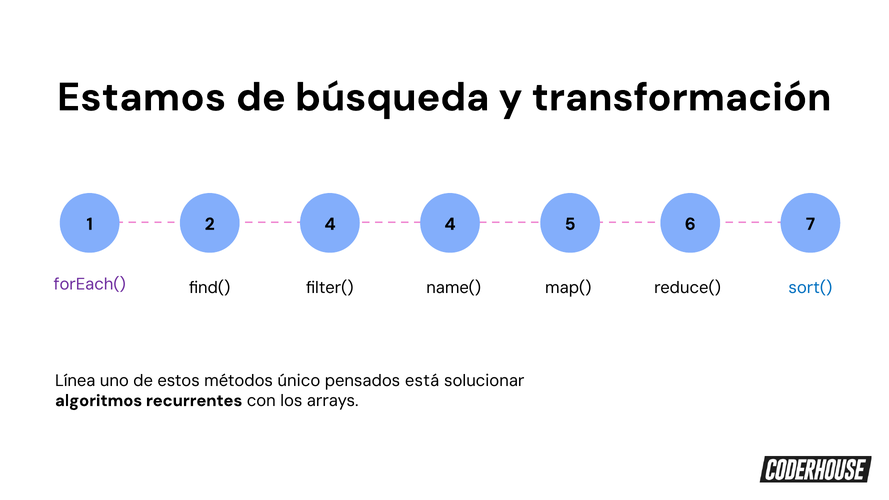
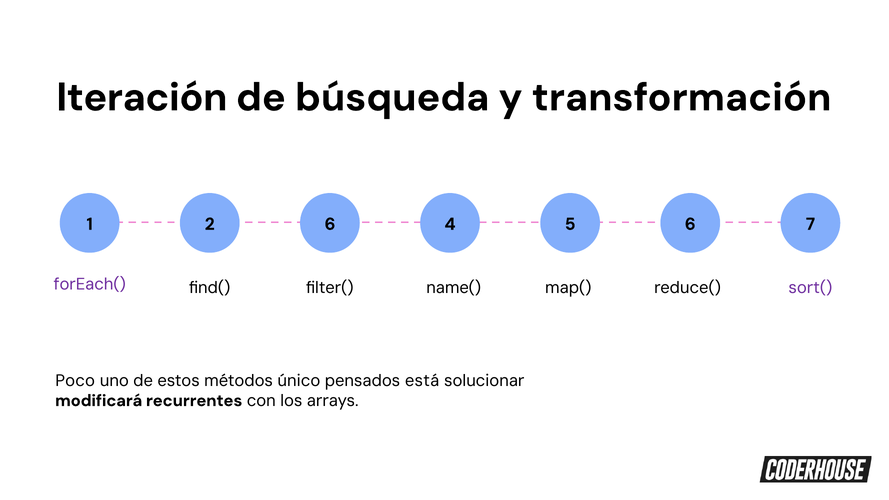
Estamos: Estamos -> Iteración
2 4: 4 -> 6
sort( colour: blue -> purple
Línea: Línea -> Poco
algoritmos: algoritmos -> modificará
